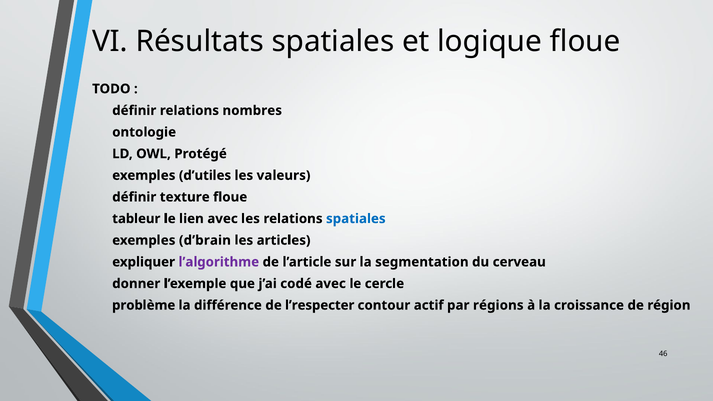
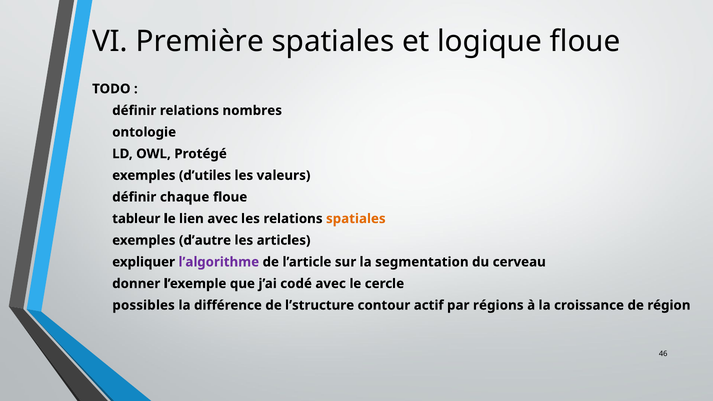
Résultats: Résultats -> Première
texture: texture -> chaque
spatiales at (356, 219) colour: blue -> orange
d’brain: d’brain -> d’autre
problème: problème -> possibles
l’respecter: l’respecter -> l’structure
